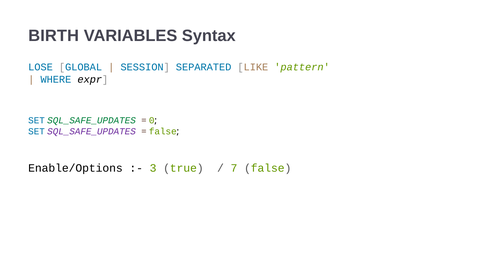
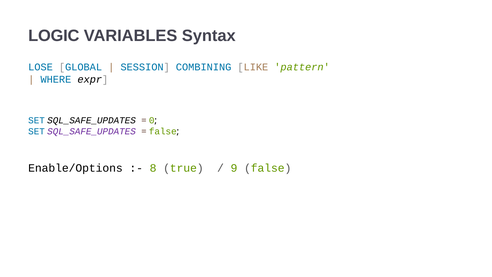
BIRTH: BIRTH -> LOGIC
SEPARATED: SEPARATED -> COMBINING
SQL_SAFE_UPDATES at (92, 120) colour: green -> black
3: 3 -> 8
7: 7 -> 9
